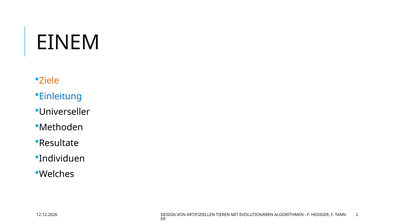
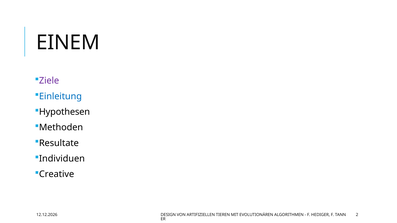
Ziele colour: orange -> purple
Universeller: Universeller -> Hypothesen
Welches: Welches -> Creative
